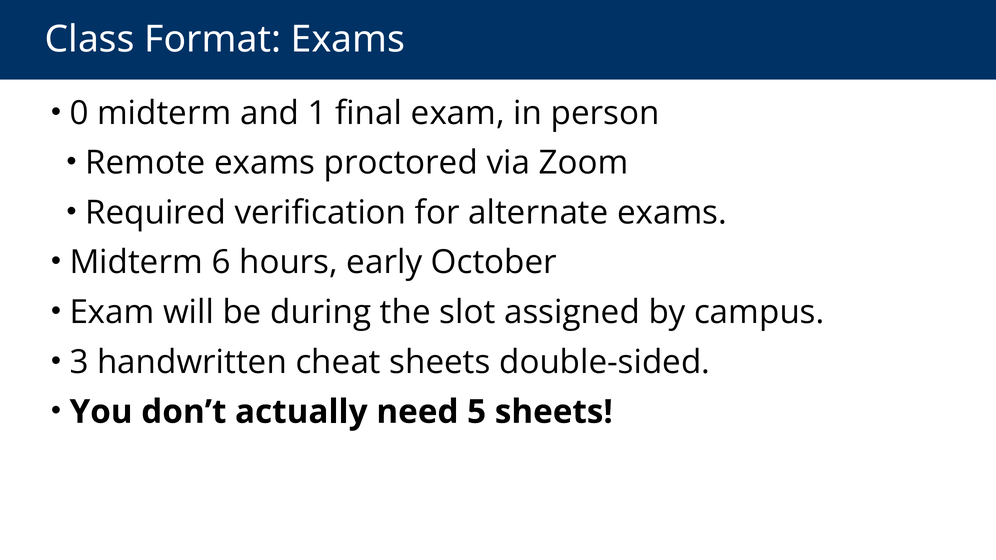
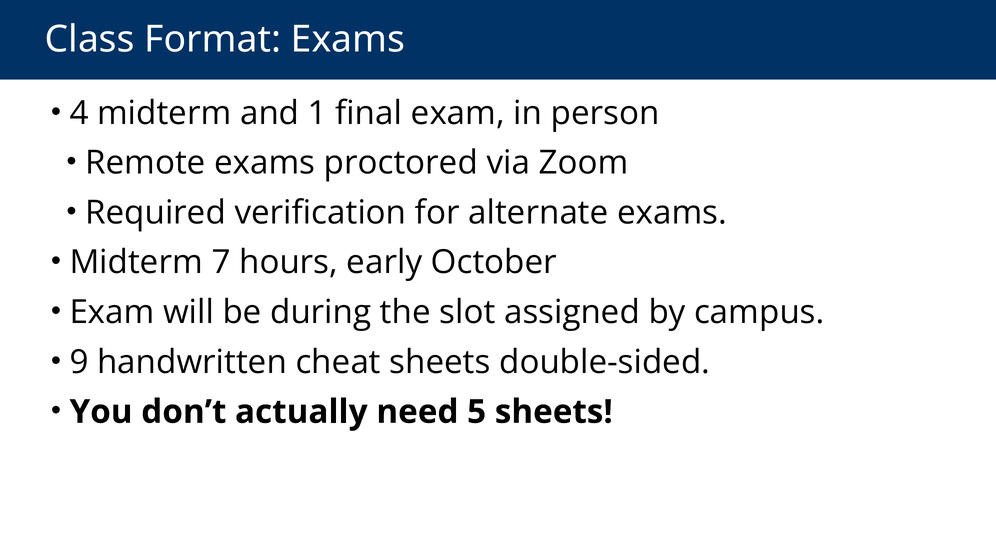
0: 0 -> 4
6: 6 -> 7
3: 3 -> 9
